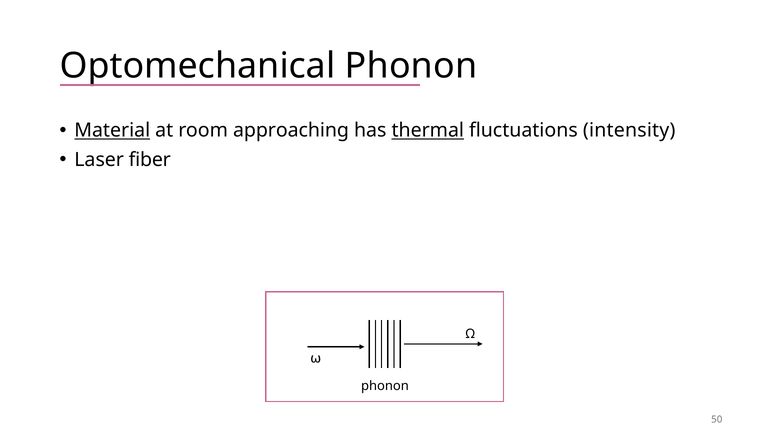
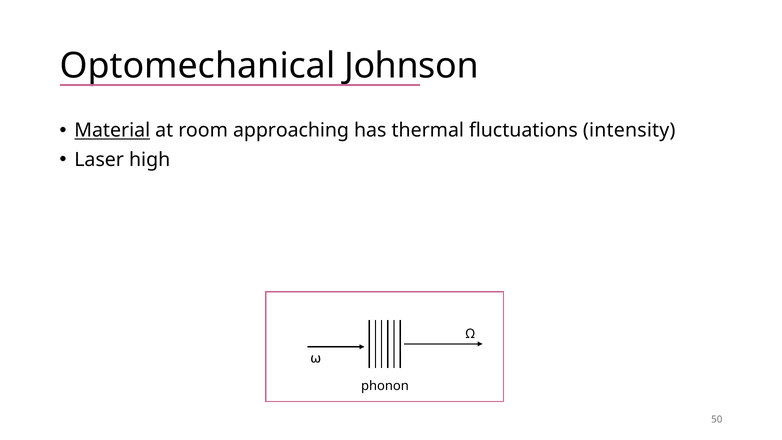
Phonon at (411, 66): Phonon -> Johnson
thermal underline: present -> none
fiber: fiber -> high
